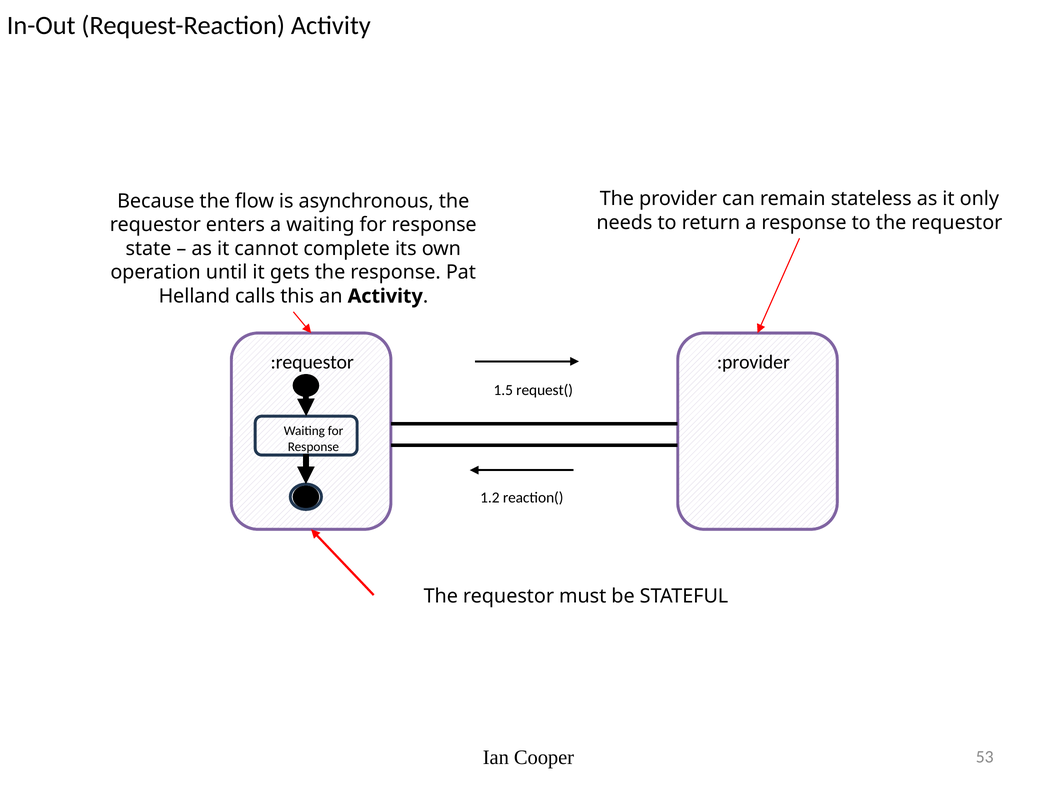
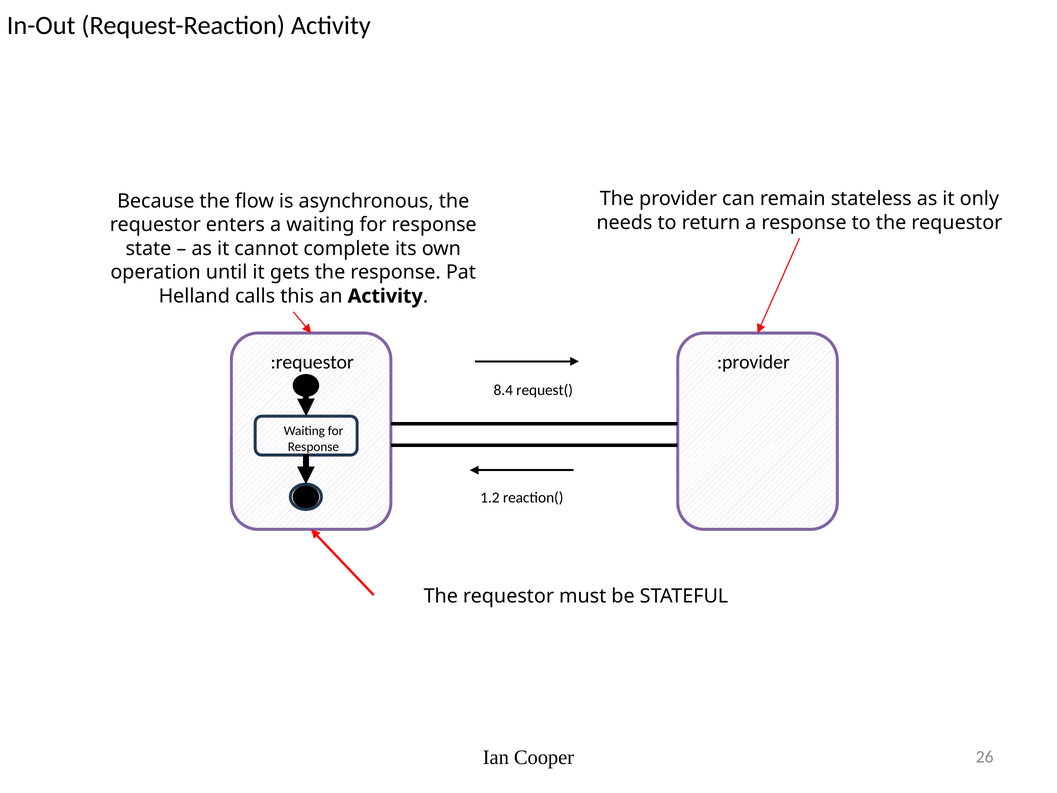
1.5: 1.5 -> 8.4
53: 53 -> 26
